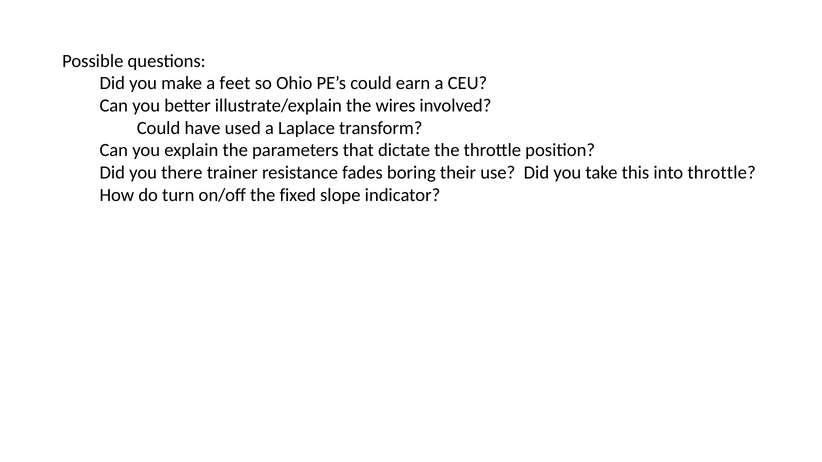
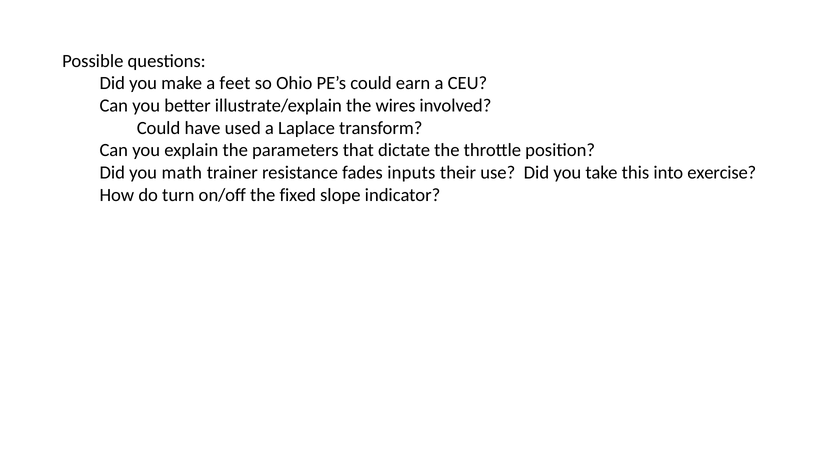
there: there -> math
boring: boring -> inputs
into throttle: throttle -> exercise
